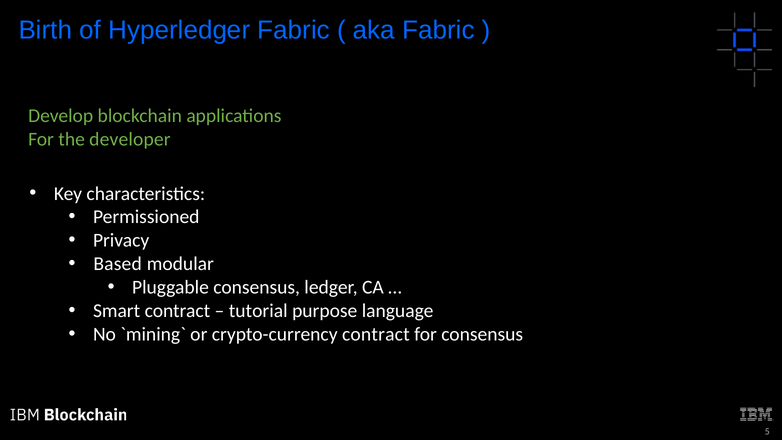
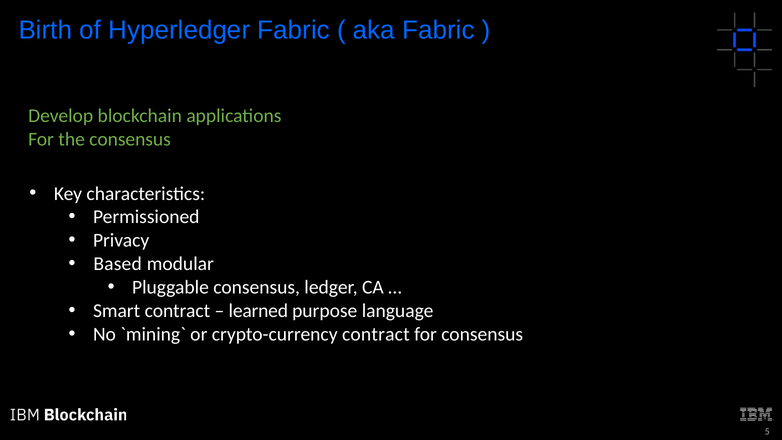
the developer: developer -> consensus
tutorial: tutorial -> learned
